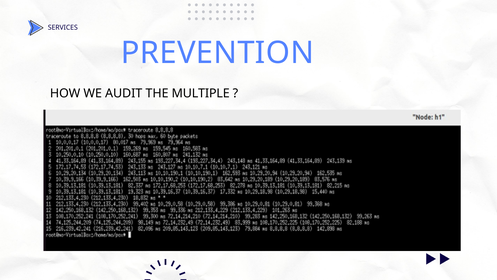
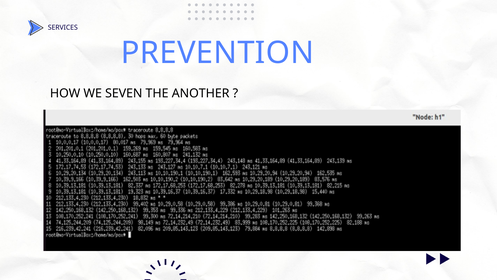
AUDIT: AUDIT -> SEVEN
MULTIPLE: MULTIPLE -> ANOTHER
